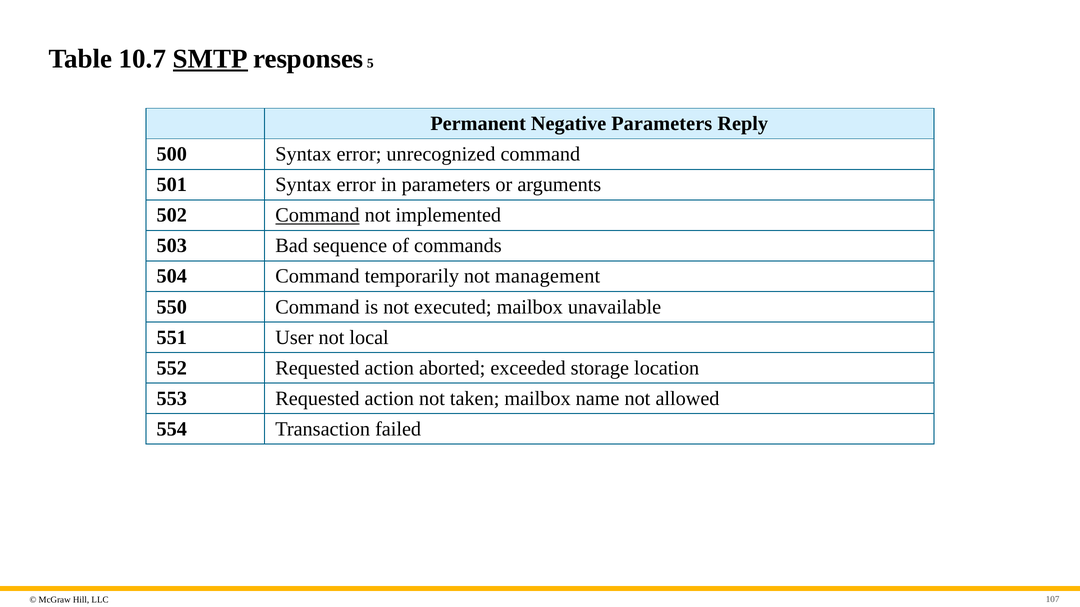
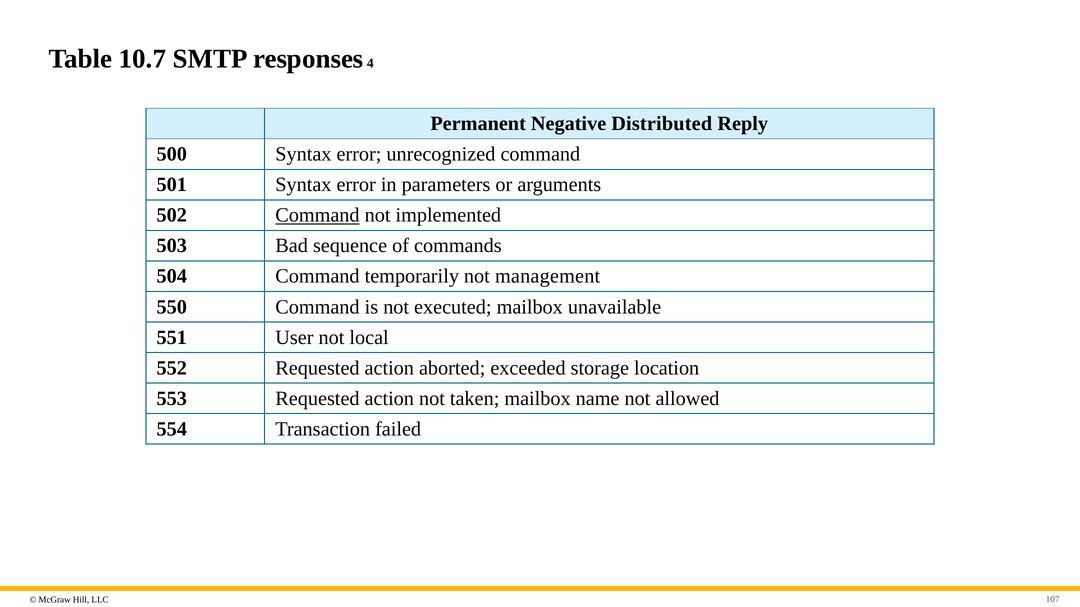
SMTP underline: present -> none
5: 5 -> 4
Negative Parameters: Parameters -> Distributed
